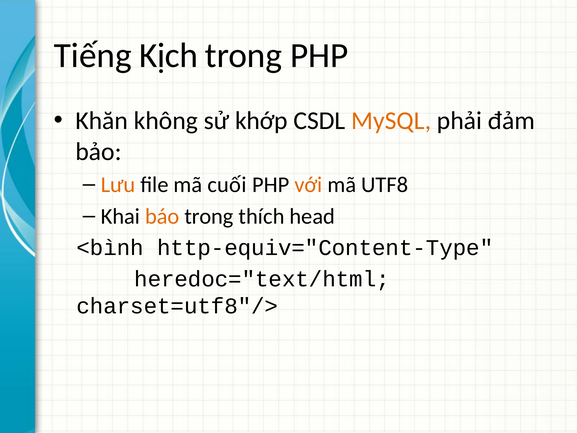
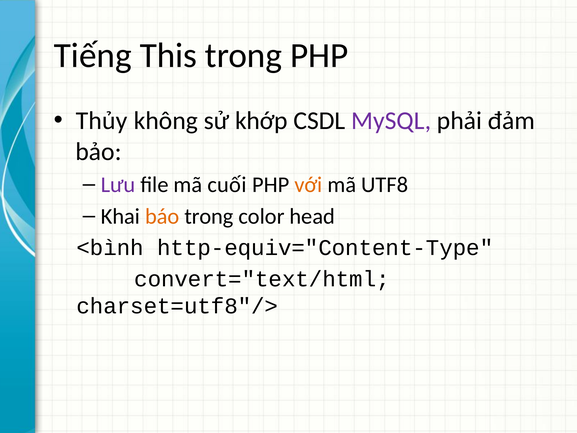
Kịch: Kịch -> This
Khăn: Khăn -> Thủy
MySQL colour: orange -> purple
Lưu colour: orange -> purple
thích: thích -> color
heredoc="text/html: heredoc="text/html -> convert="text/html
